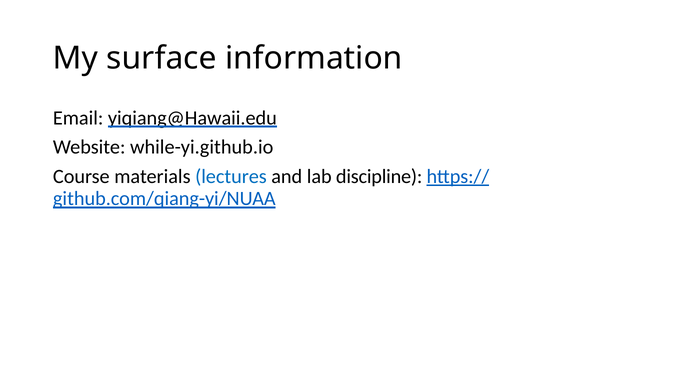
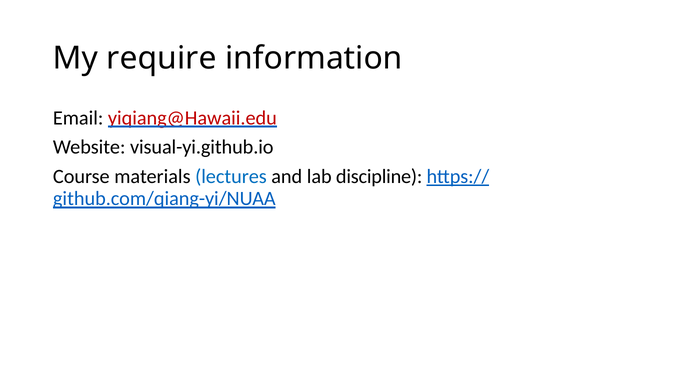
surface: surface -> require
yiqiang@Hawaii.edu colour: black -> red
while-yi.github.io: while-yi.github.io -> visual-yi.github.io
